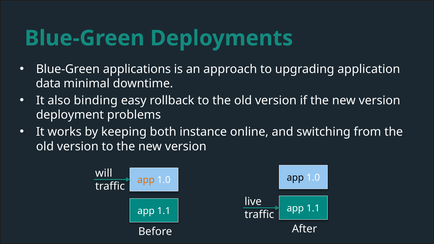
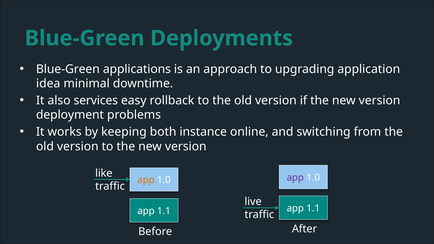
data: data -> idea
binding: binding -> services
will: will -> like
app at (295, 178) colour: black -> purple
